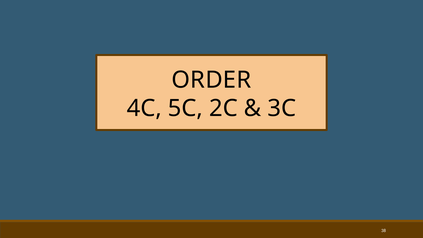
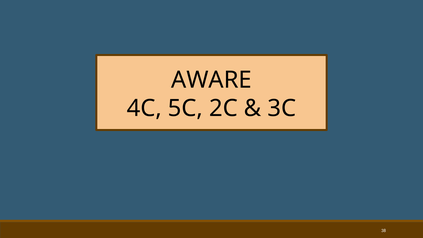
ORDER: ORDER -> AWARE
